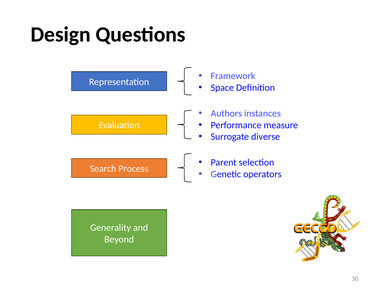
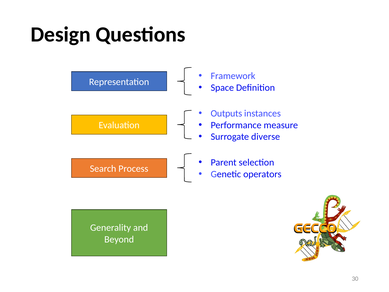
Authors: Authors -> Outputs
